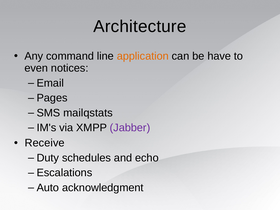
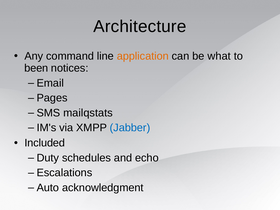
have: have -> what
even: even -> been
Jabber colour: purple -> blue
Receive: Receive -> Included
